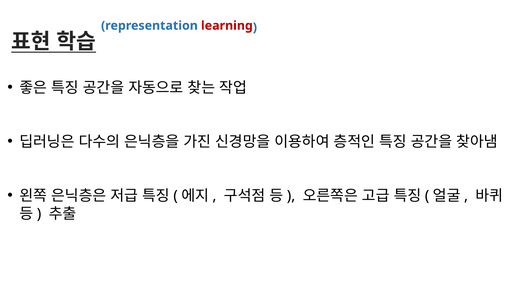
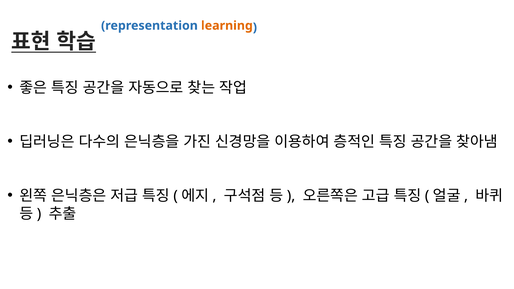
learning colour: red -> orange
